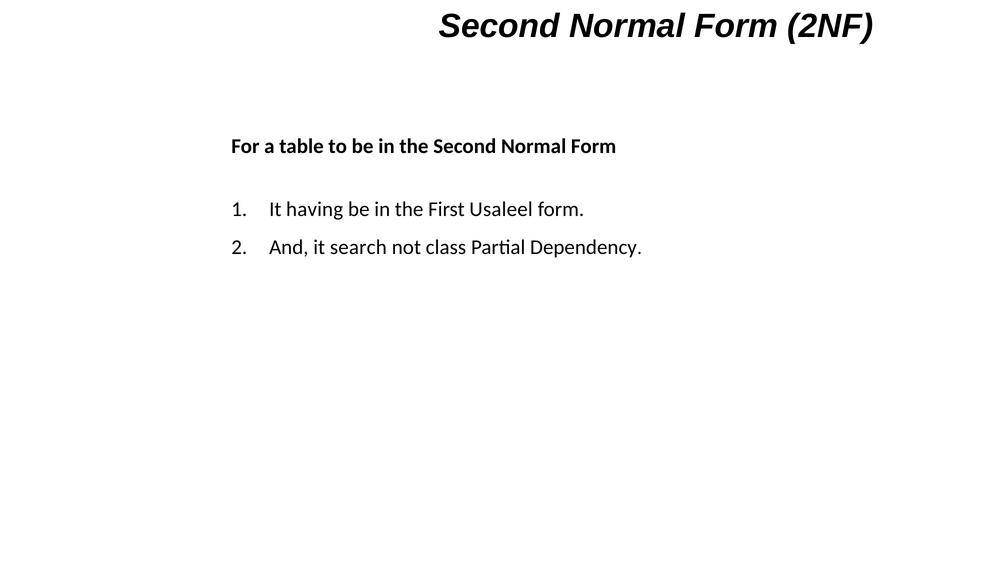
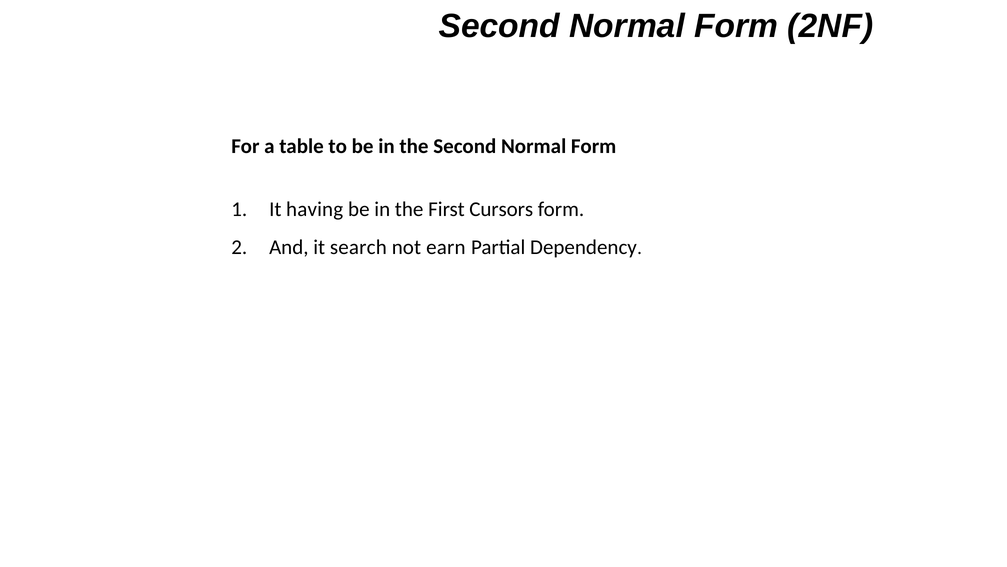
Usaleel: Usaleel -> Cursors
class: class -> earn
